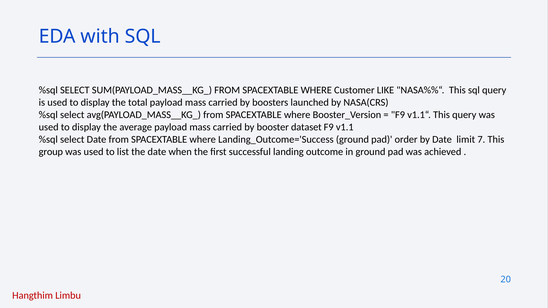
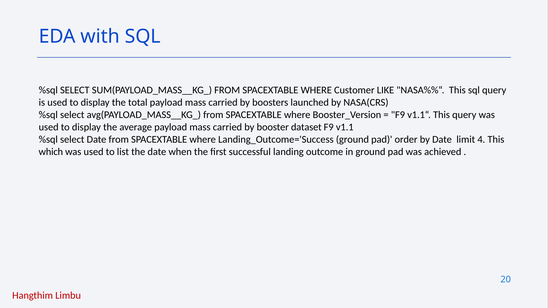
7: 7 -> 4
group: group -> which
